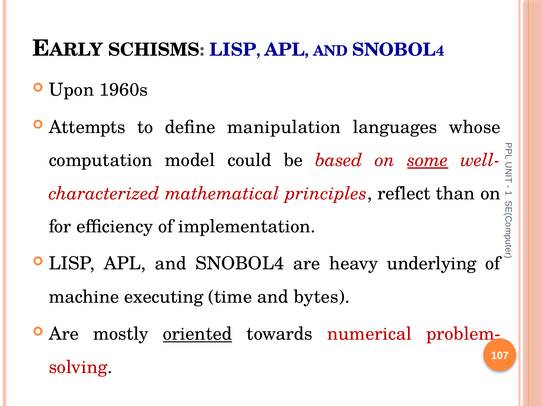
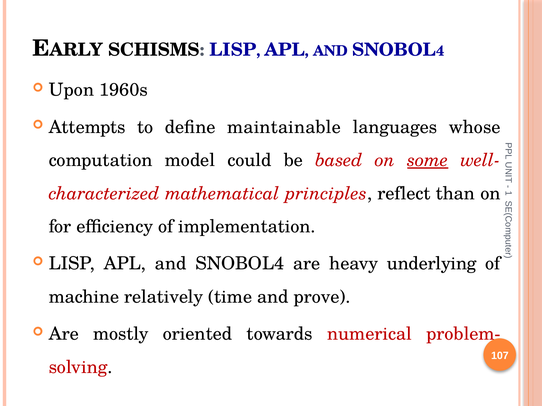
manipulation: manipulation -> maintainable
executing: executing -> relatively
bytes: bytes -> prove
oriented underline: present -> none
